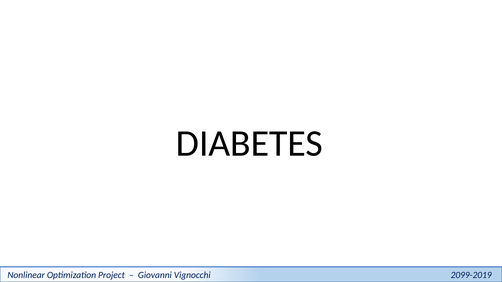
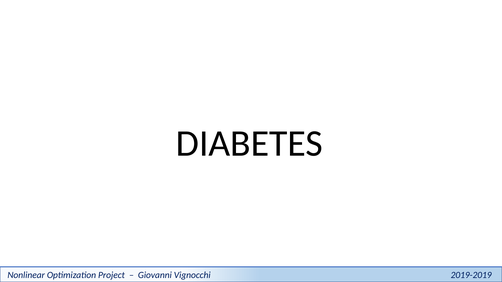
2099-2019: 2099-2019 -> 2019-2019
